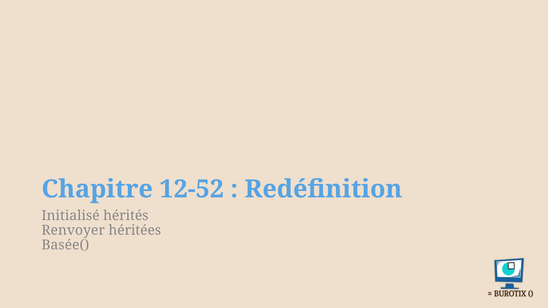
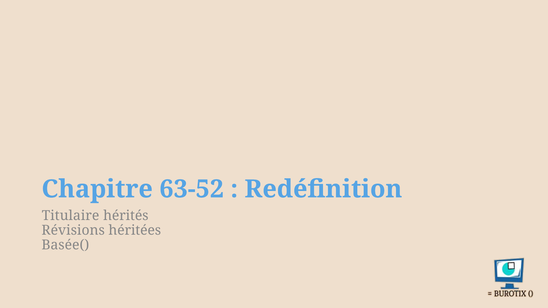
12-52: 12-52 -> 63-52
Initialisé: Initialisé -> Titulaire
Renvoyer: Renvoyer -> Révisions
